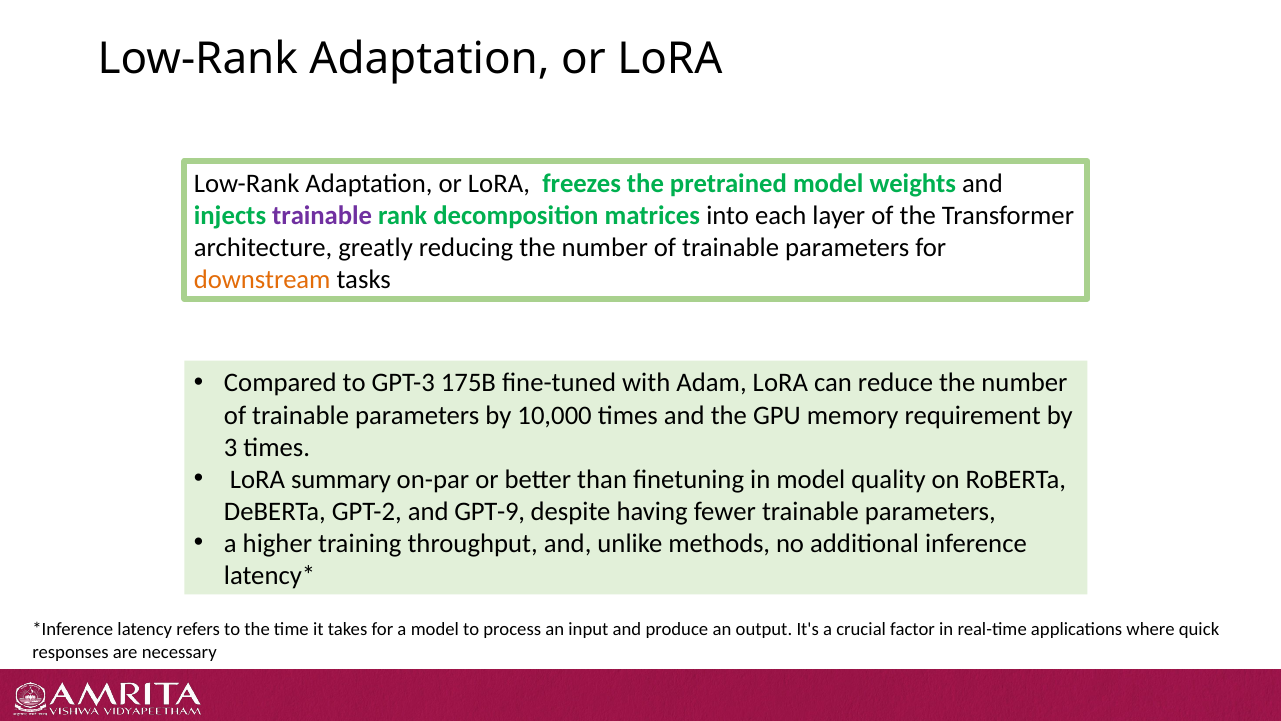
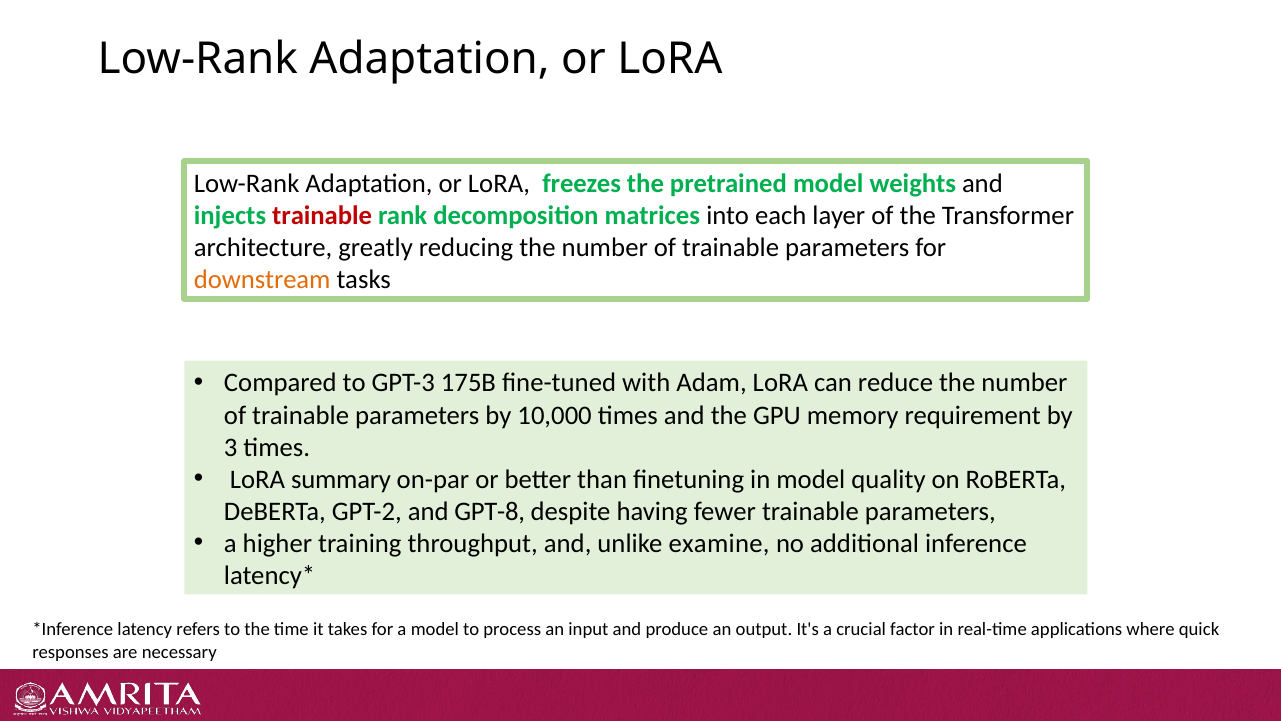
trainable at (322, 216) colour: purple -> red
GPT-9: GPT-9 -> GPT-8
methods: methods -> examine
